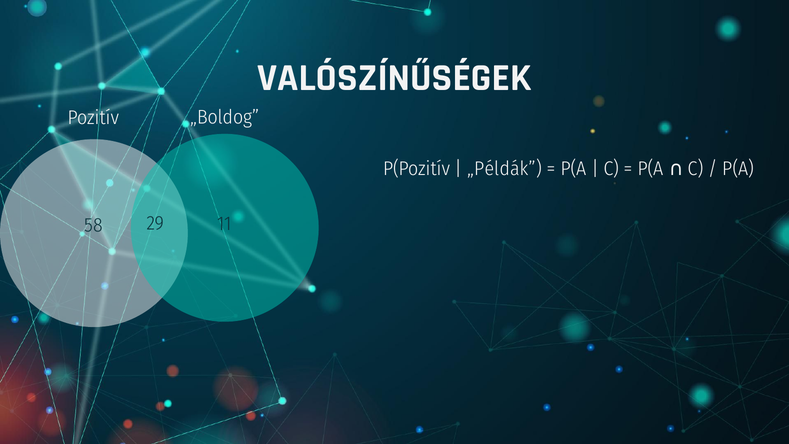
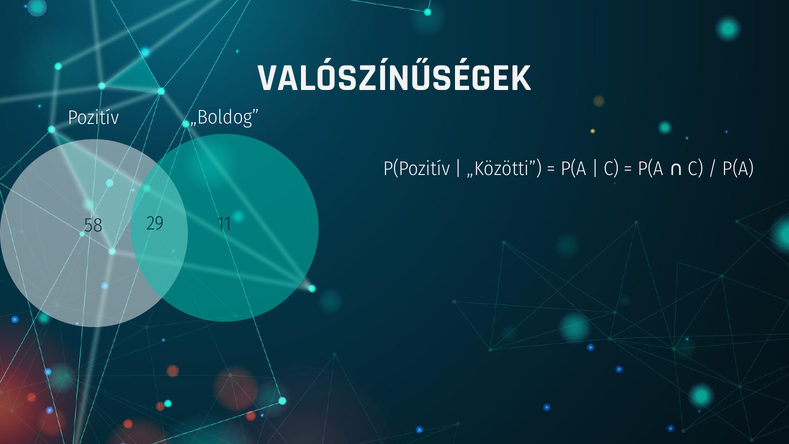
„Példák: „Példák -> „Közötti
